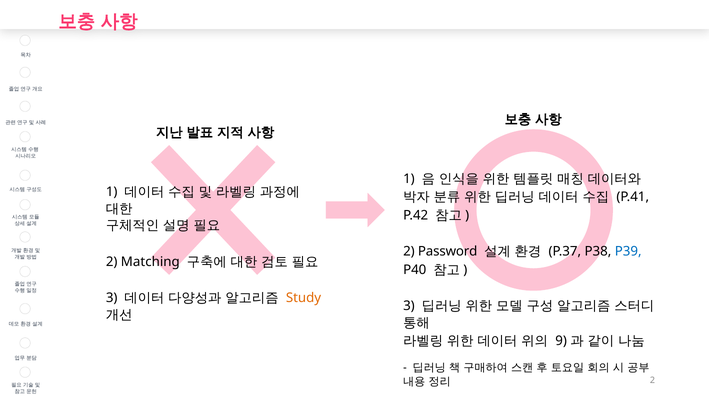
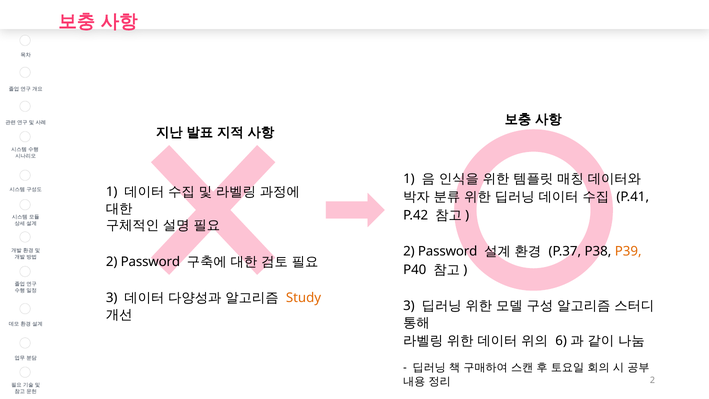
P39 colour: blue -> orange
Matching at (150, 262): Matching -> Password
9: 9 -> 6
